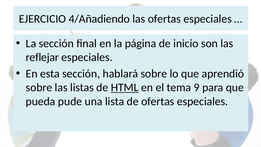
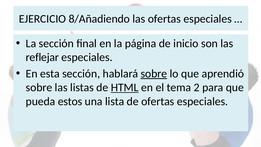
4/Añadiendo: 4/Añadiendo -> 8/Añadiendo
sobre at (154, 74) underline: none -> present
9: 9 -> 2
pude: pude -> estos
